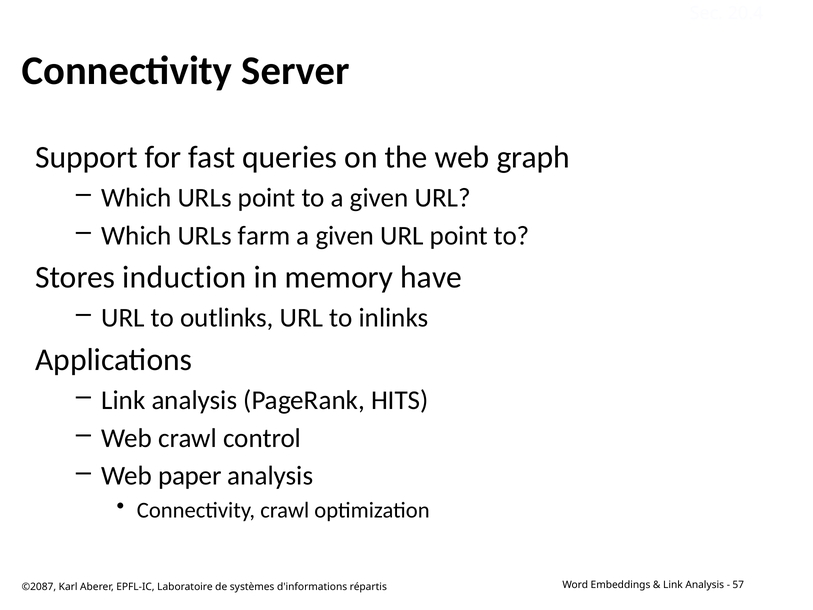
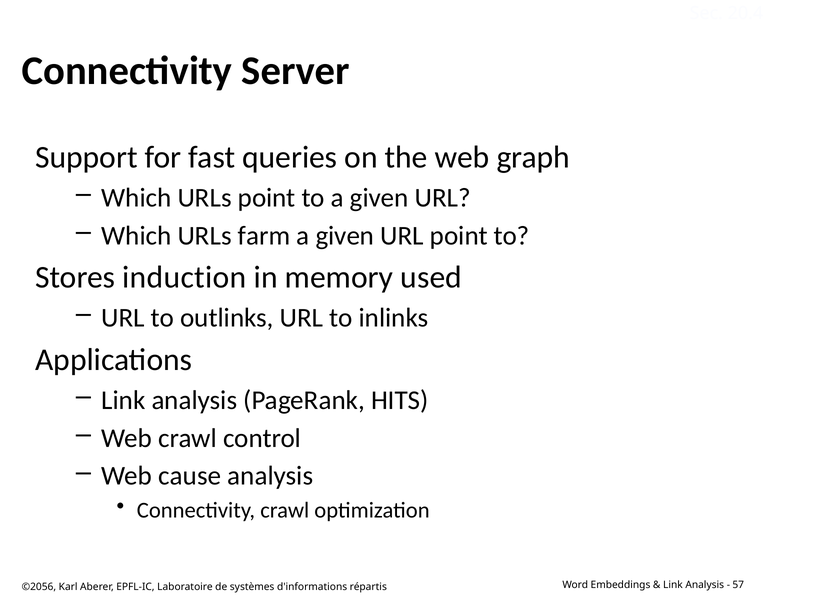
have: have -> used
paper: paper -> cause
©2087: ©2087 -> ©2056
